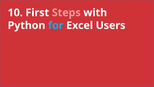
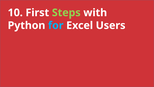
Steps colour: pink -> light green
